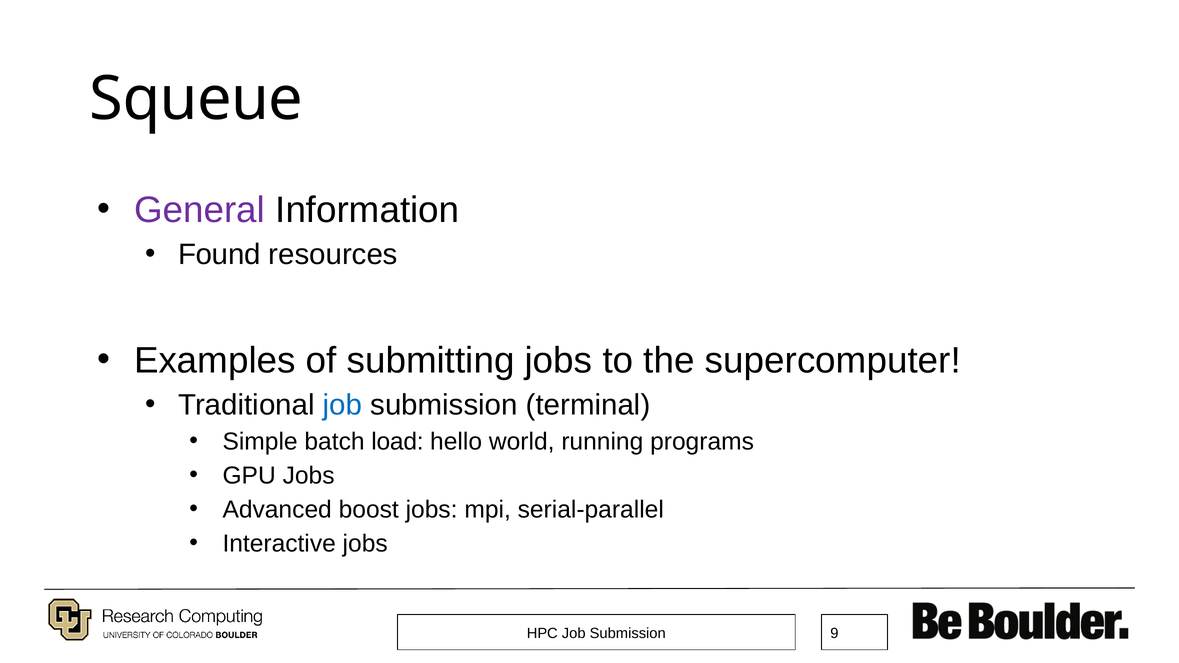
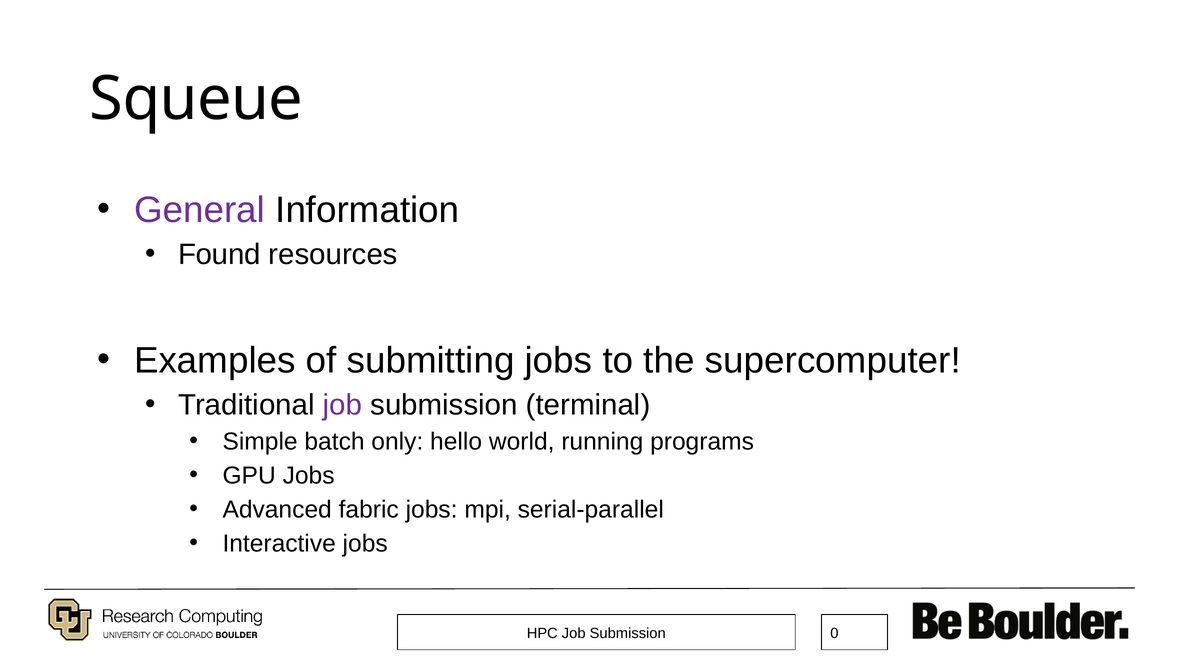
job at (342, 405) colour: blue -> purple
load: load -> only
boost: boost -> fabric
9: 9 -> 0
